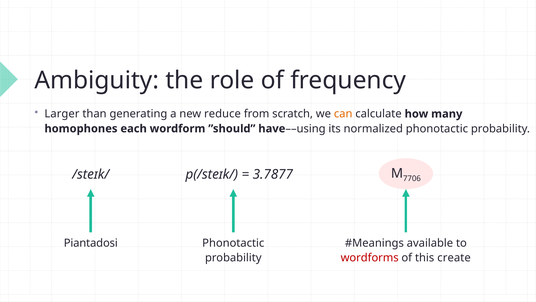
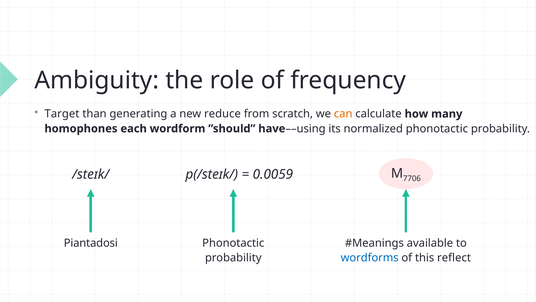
Larger: Larger -> Target
3.7877: 3.7877 -> 0.0059
wordforms colour: red -> blue
create: create -> reflect
